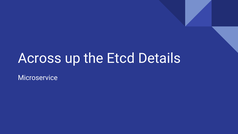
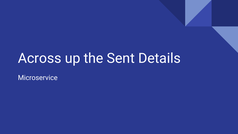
Etcd: Etcd -> Sent
